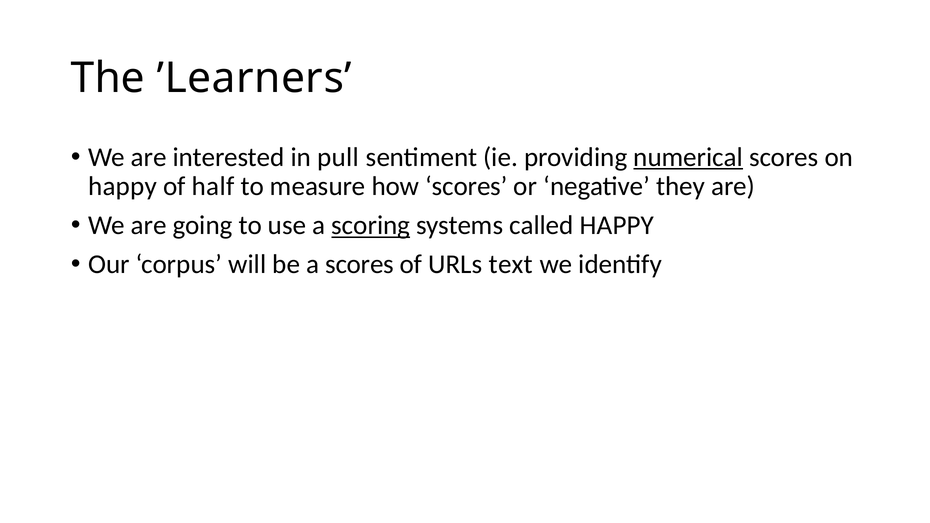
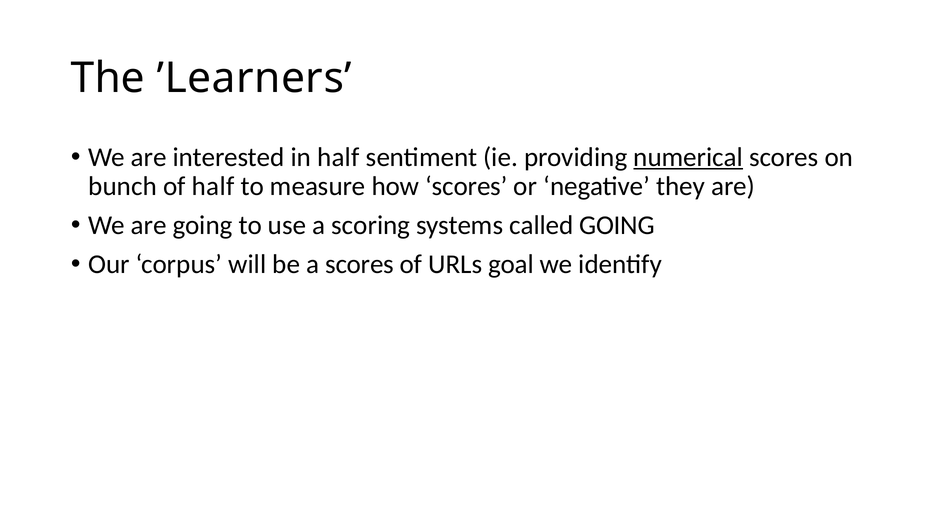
in pull: pull -> half
happy at (123, 187): happy -> bunch
scoring underline: present -> none
called HAPPY: HAPPY -> GOING
text: text -> goal
